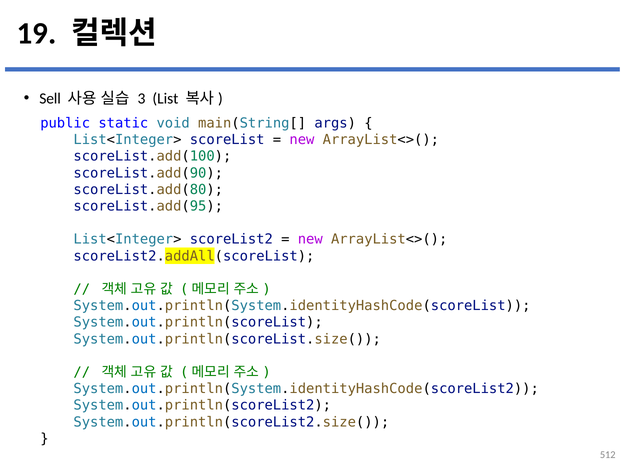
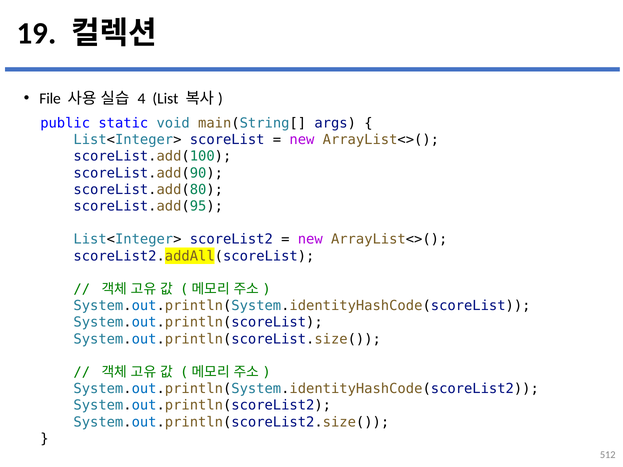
Sell: Sell -> File
3: 3 -> 4
